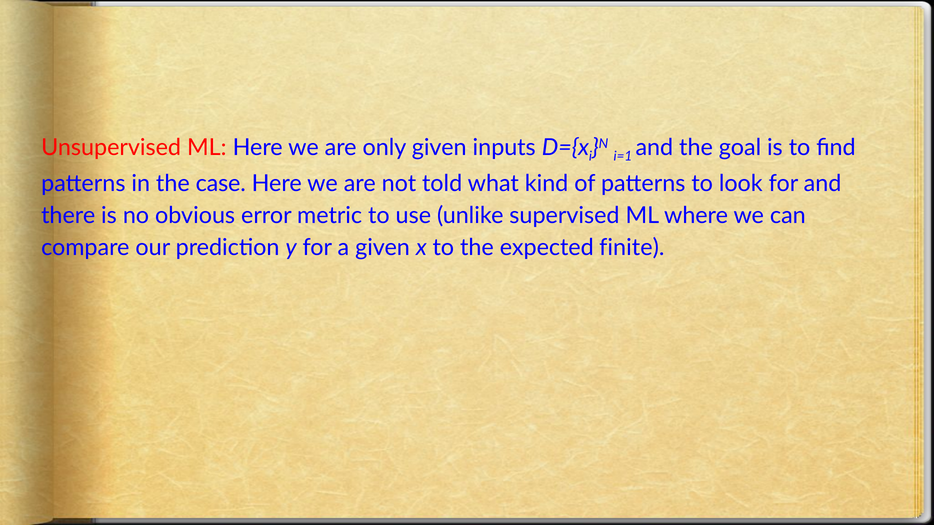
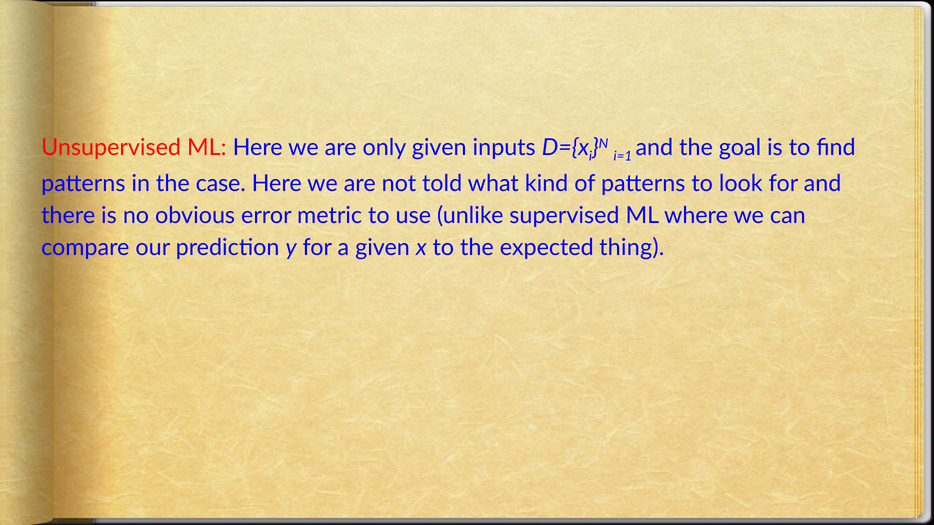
finite: finite -> thing
